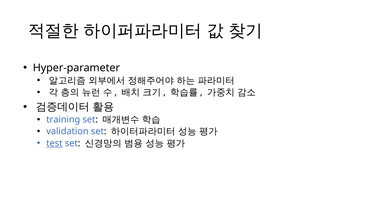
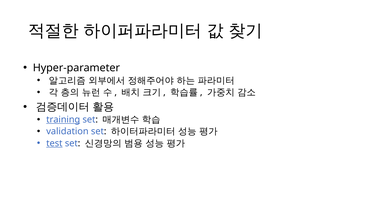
training underline: none -> present
